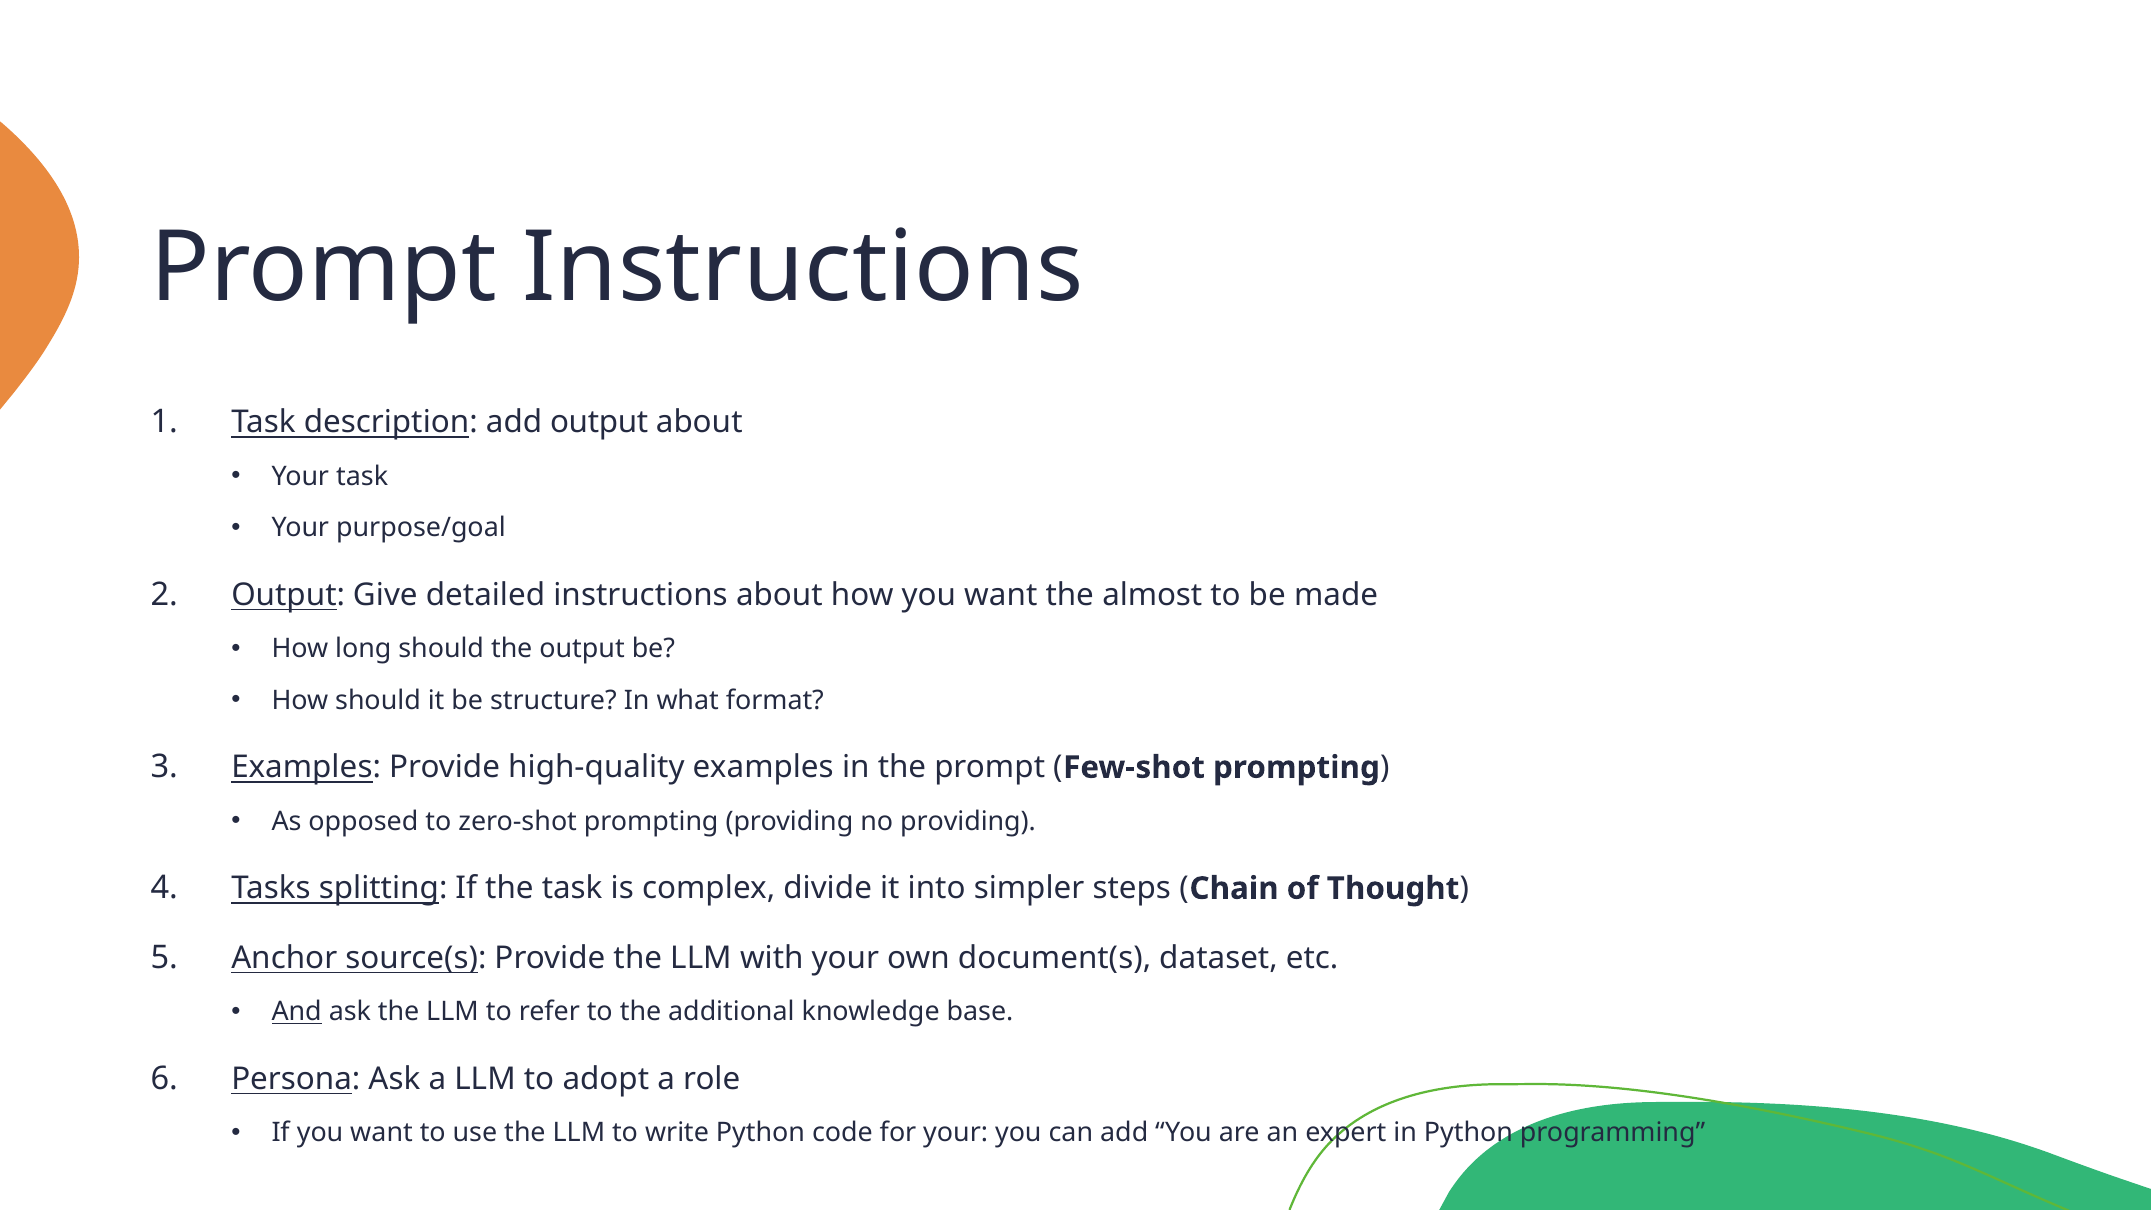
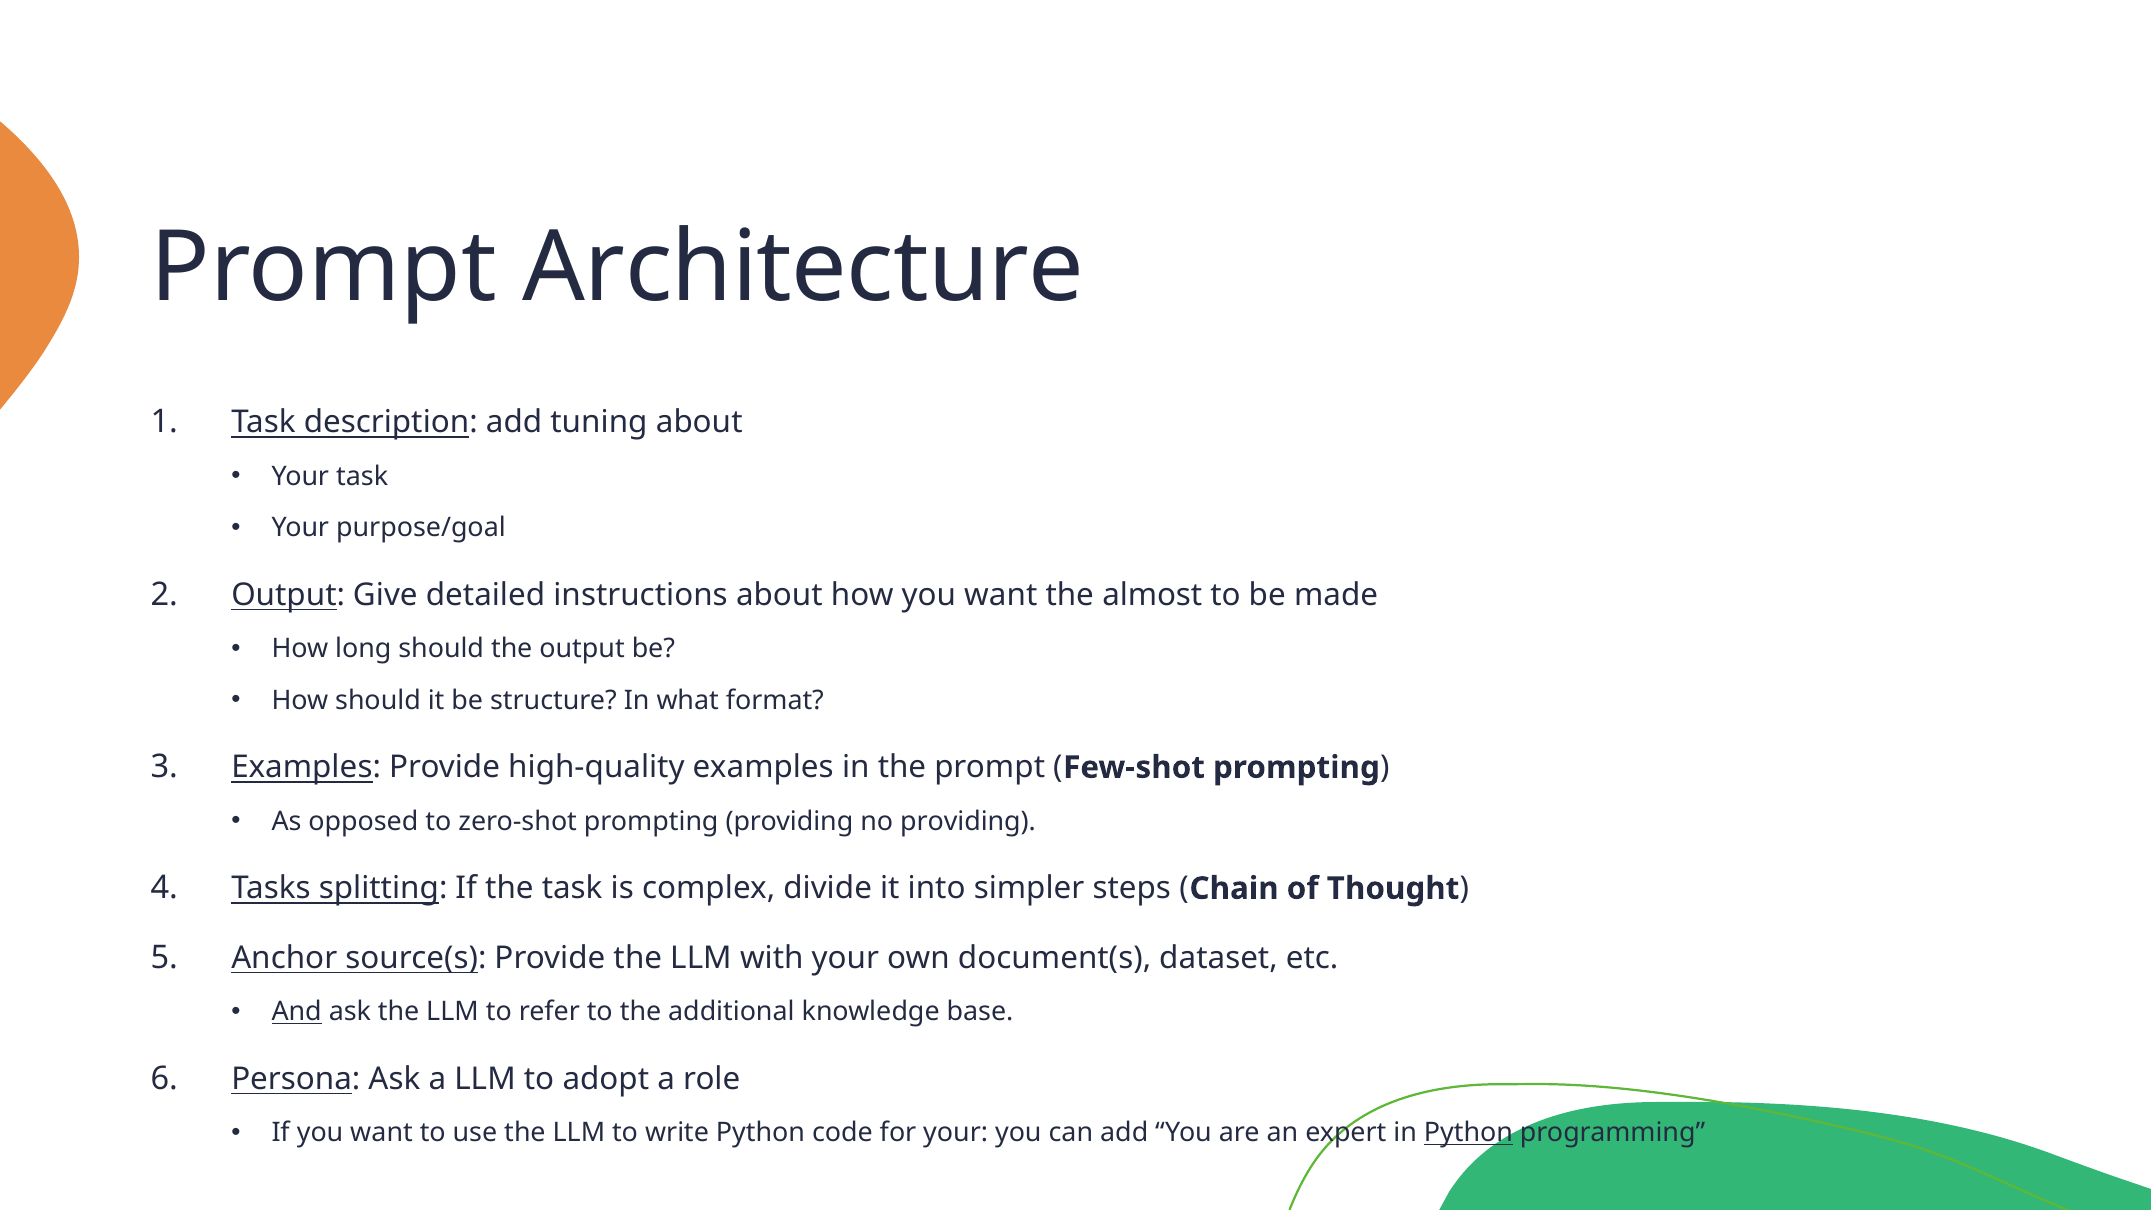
Prompt Instructions: Instructions -> Architecture
add output: output -> tuning
Python at (1468, 1133) underline: none -> present
